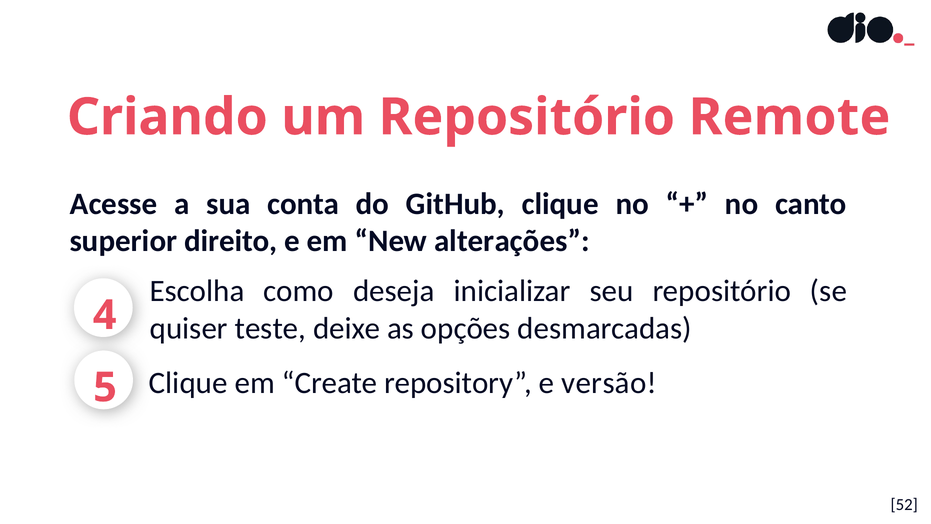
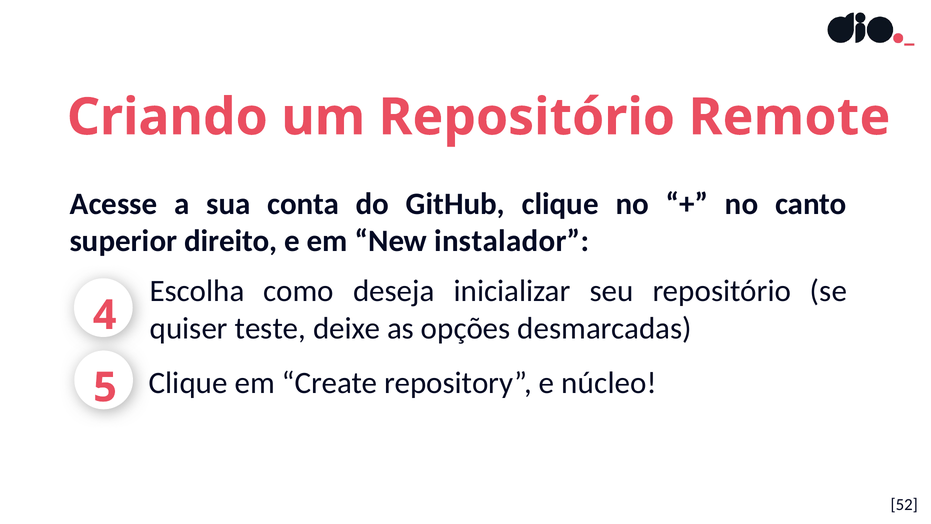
alterações: alterações -> instalador
versão: versão -> núcleo
